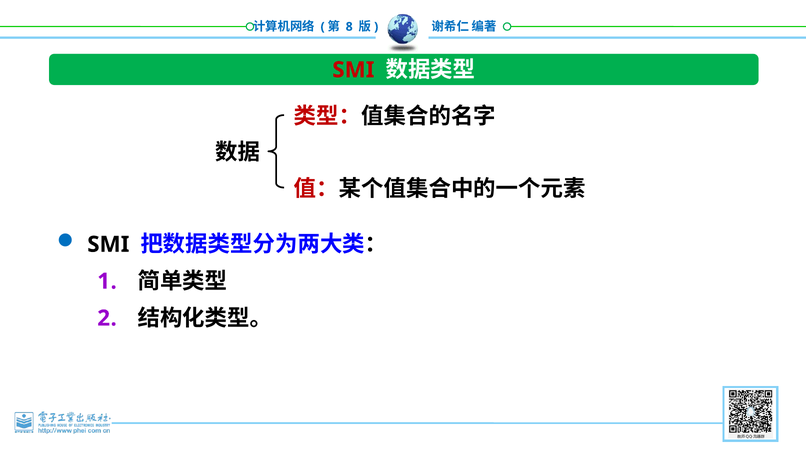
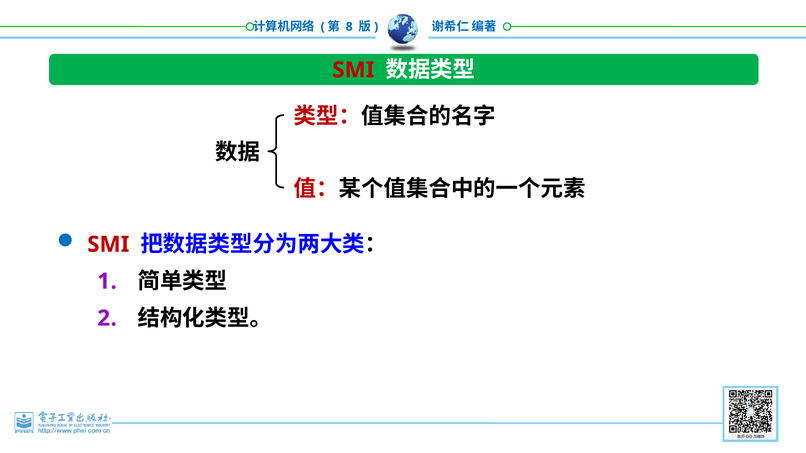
SMI at (108, 245) colour: black -> red
